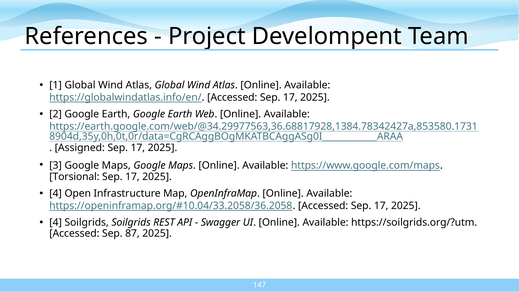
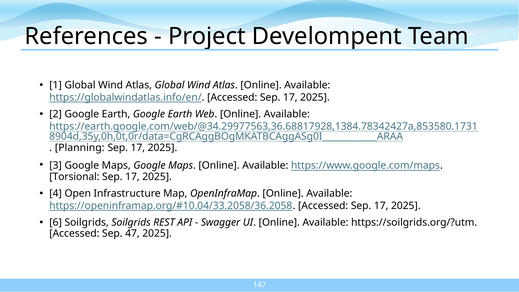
Assigned: Assigned -> Planning
4 at (56, 222): 4 -> 6
87: 87 -> 47
